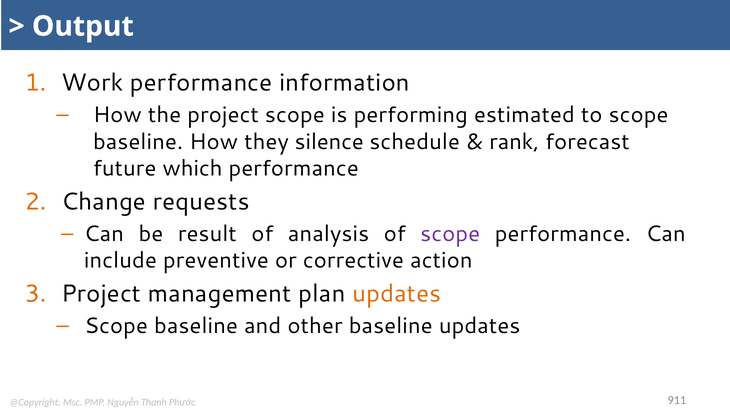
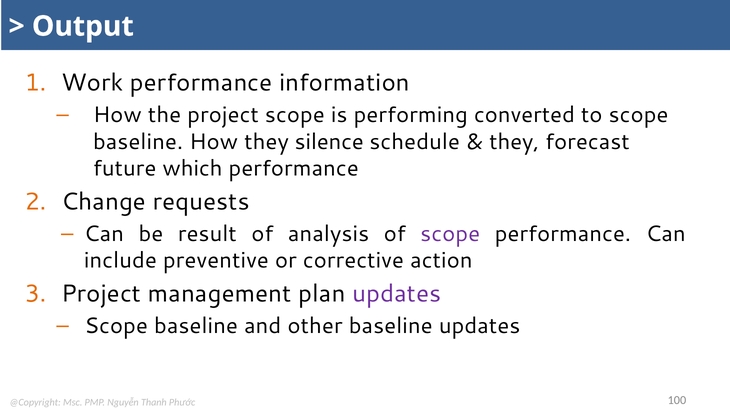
estimated: estimated -> converted
rank at (514, 142): rank -> they
updates at (397, 293) colour: orange -> purple
911: 911 -> 100
